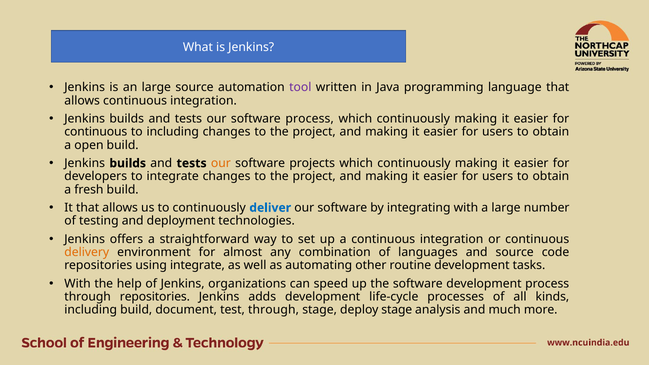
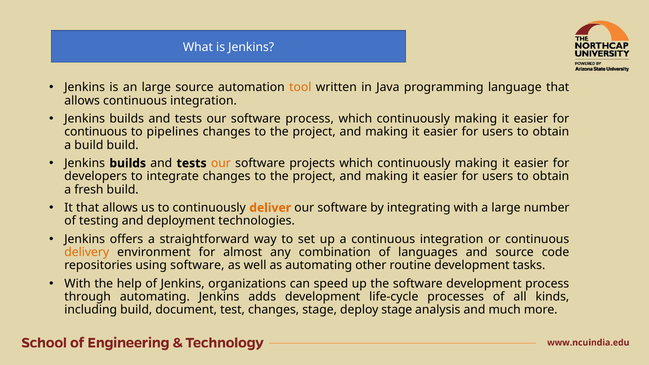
tool colour: purple -> orange
to including: including -> pipelines
a open: open -> build
deliver colour: blue -> orange
using integrate: integrate -> software
through repositories: repositories -> automating
test through: through -> changes
